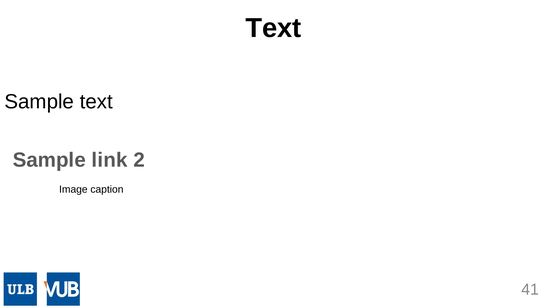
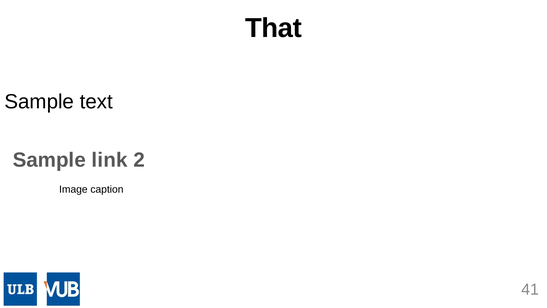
Text at (273, 28): Text -> That
